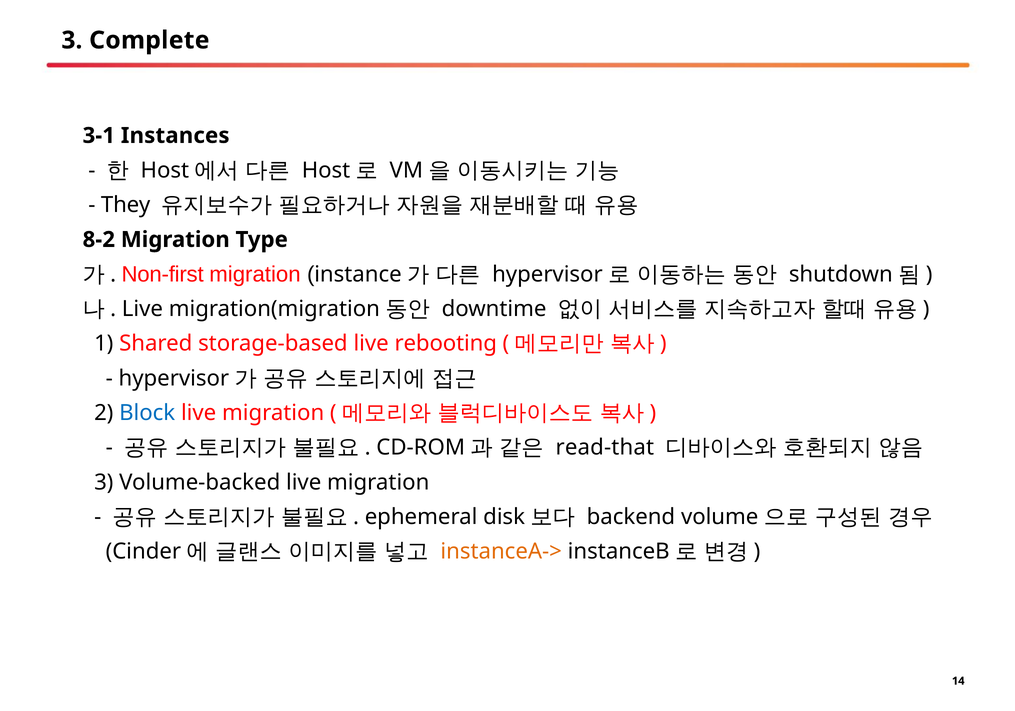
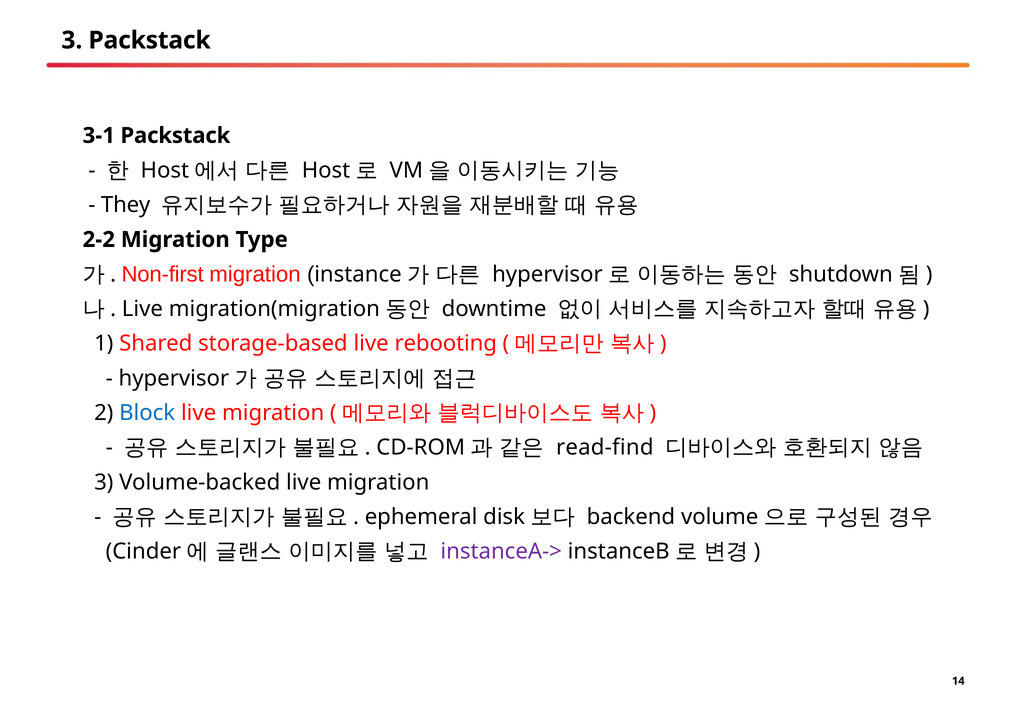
3 Complete: Complete -> Packstack
3-1 Instances: Instances -> Packstack
8-2: 8-2 -> 2-2
read-that: read-that -> read-find
instanceA-> colour: orange -> purple
